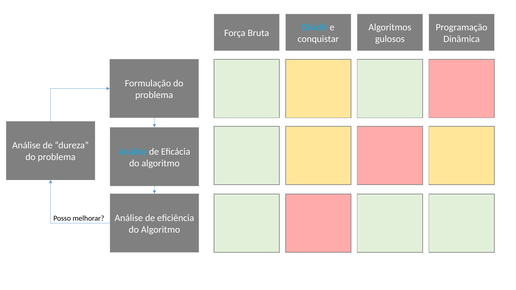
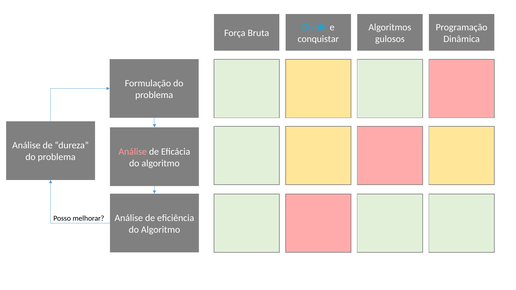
Análise at (133, 152) colour: light blue -> pink
